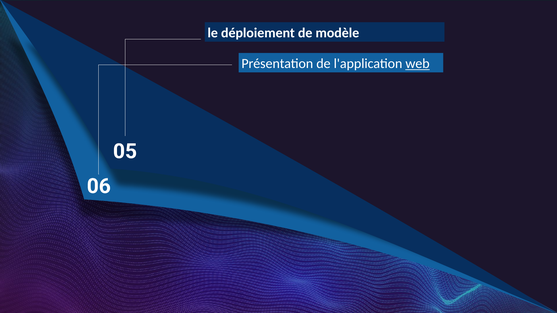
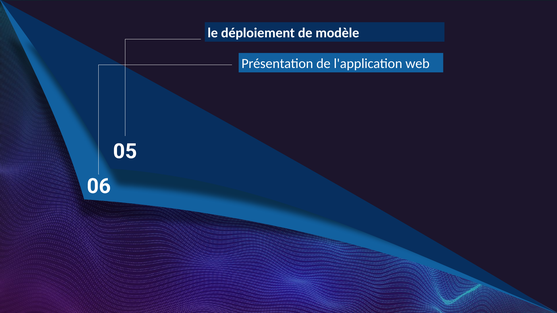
web underline: present -> none
